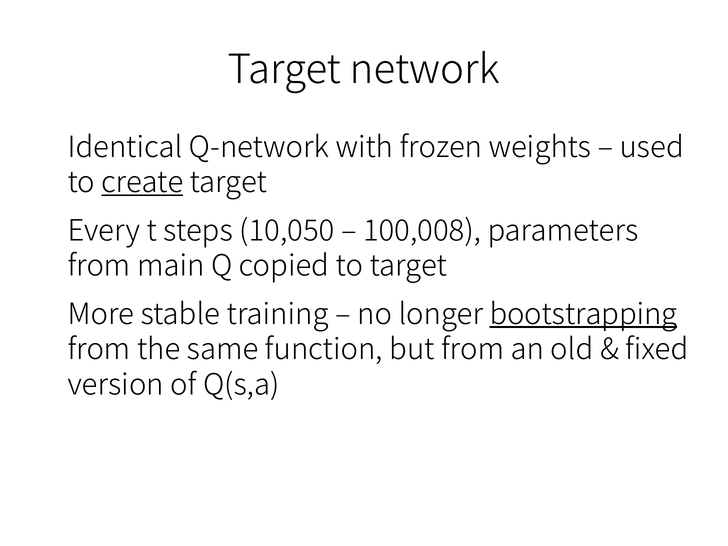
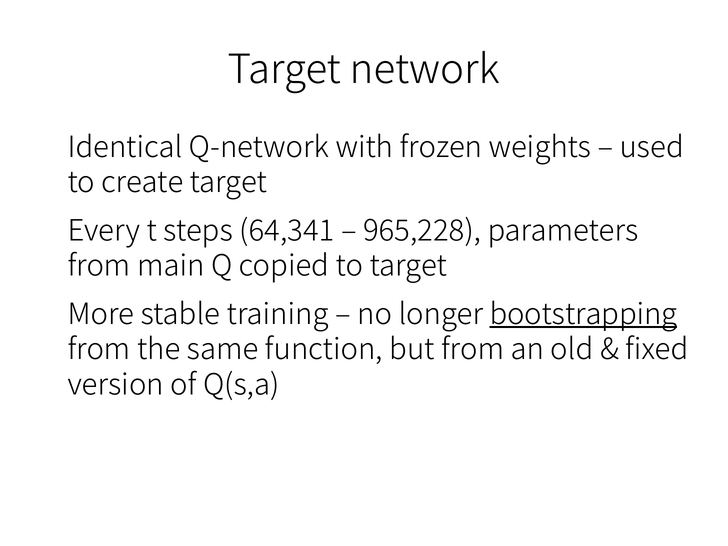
create underline: present -> none
10,050: 10,050 -> 64,341
100,008: 100,008 -> 965,228
